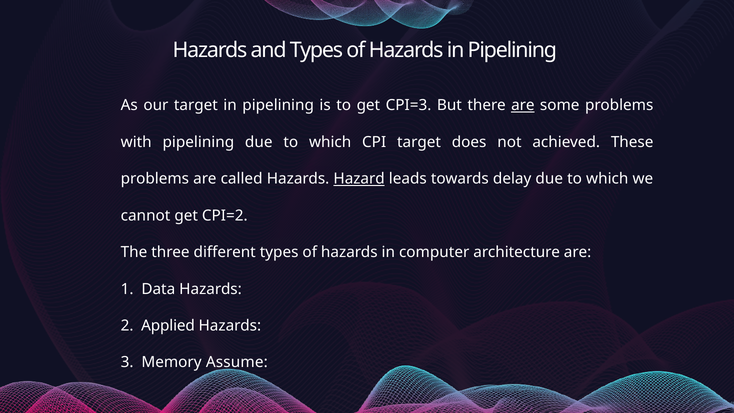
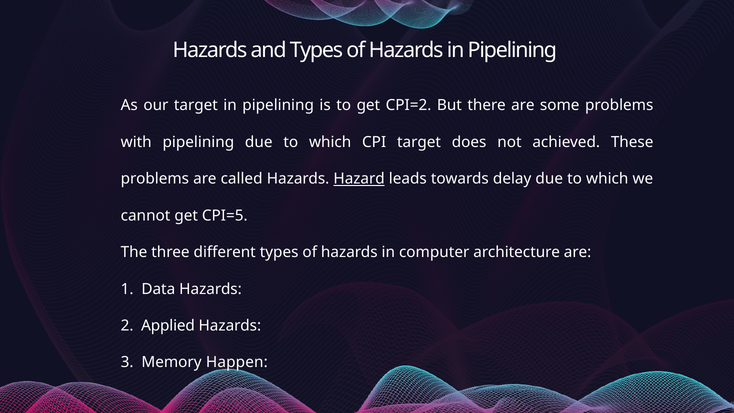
CPI=3: CPI=3 -> CPI=2
are at (523, 105) underline: present -> none
CPI=2: CPI=2 -> CPI=5
Assume: Assume -> Happen
